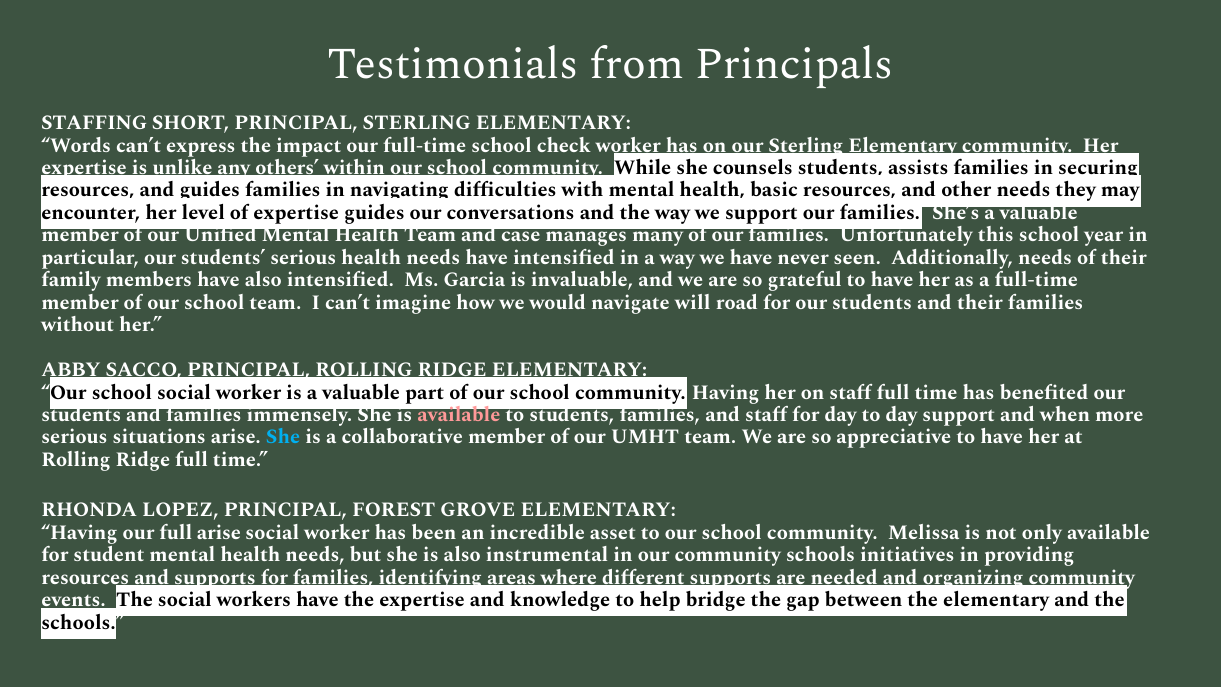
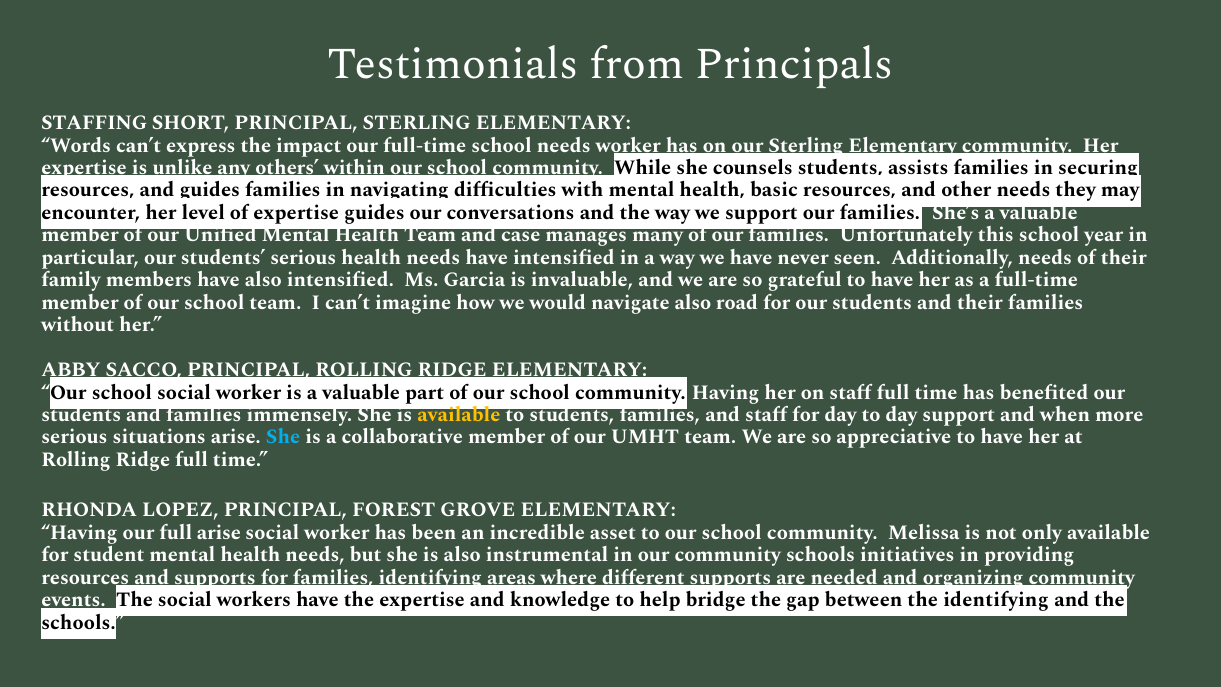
school check: check -> needs
navigate will: will -> also
available at (459, 415) colour: pink -> yellow
the elementary: elementary -> identifying
